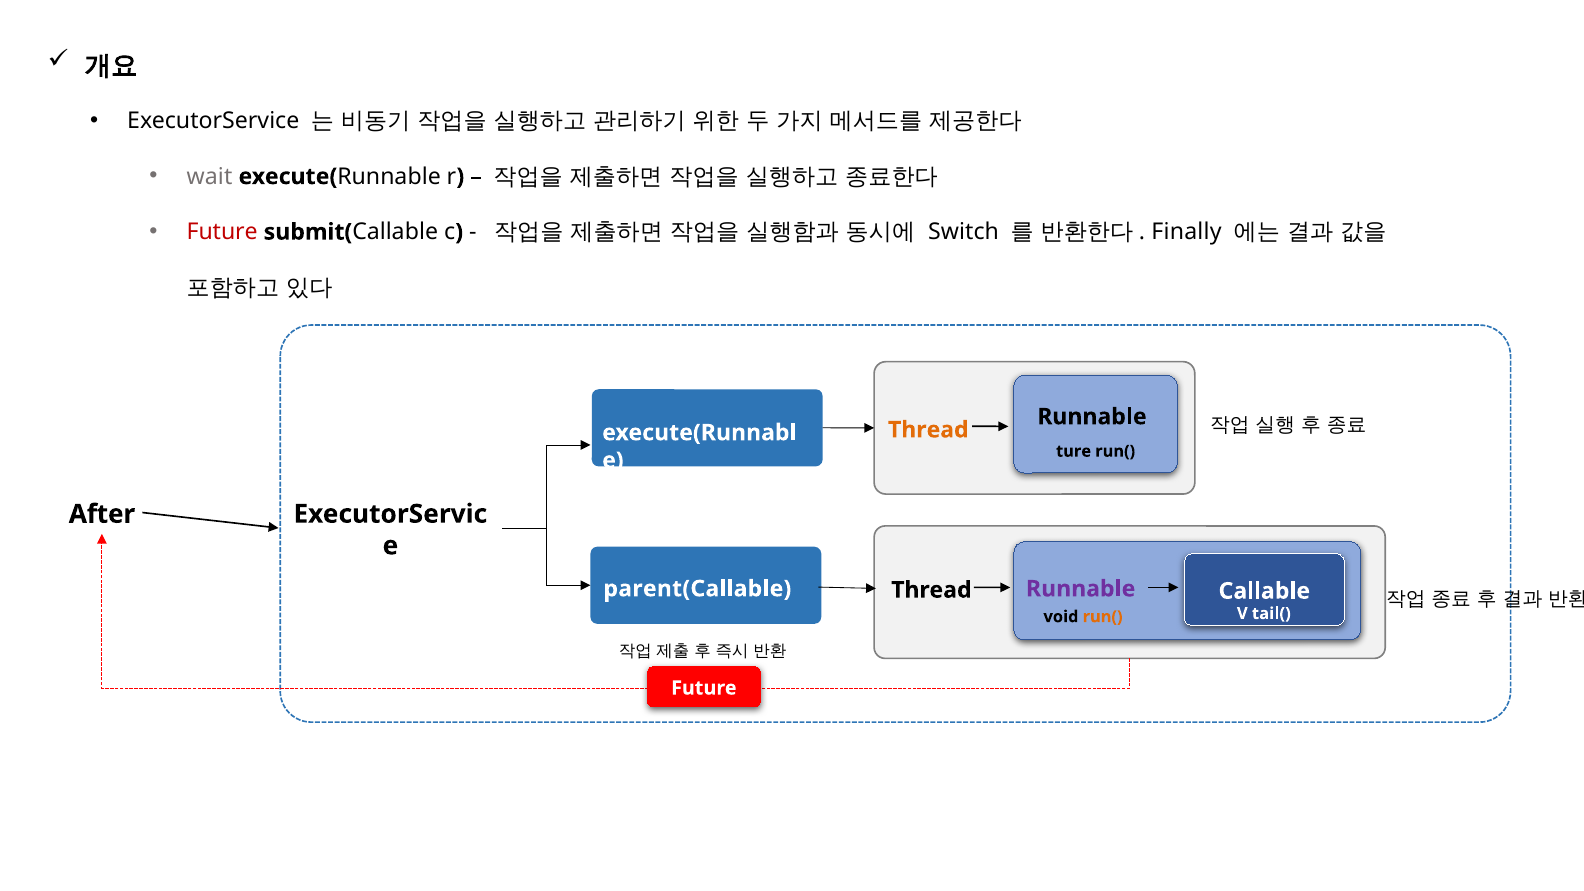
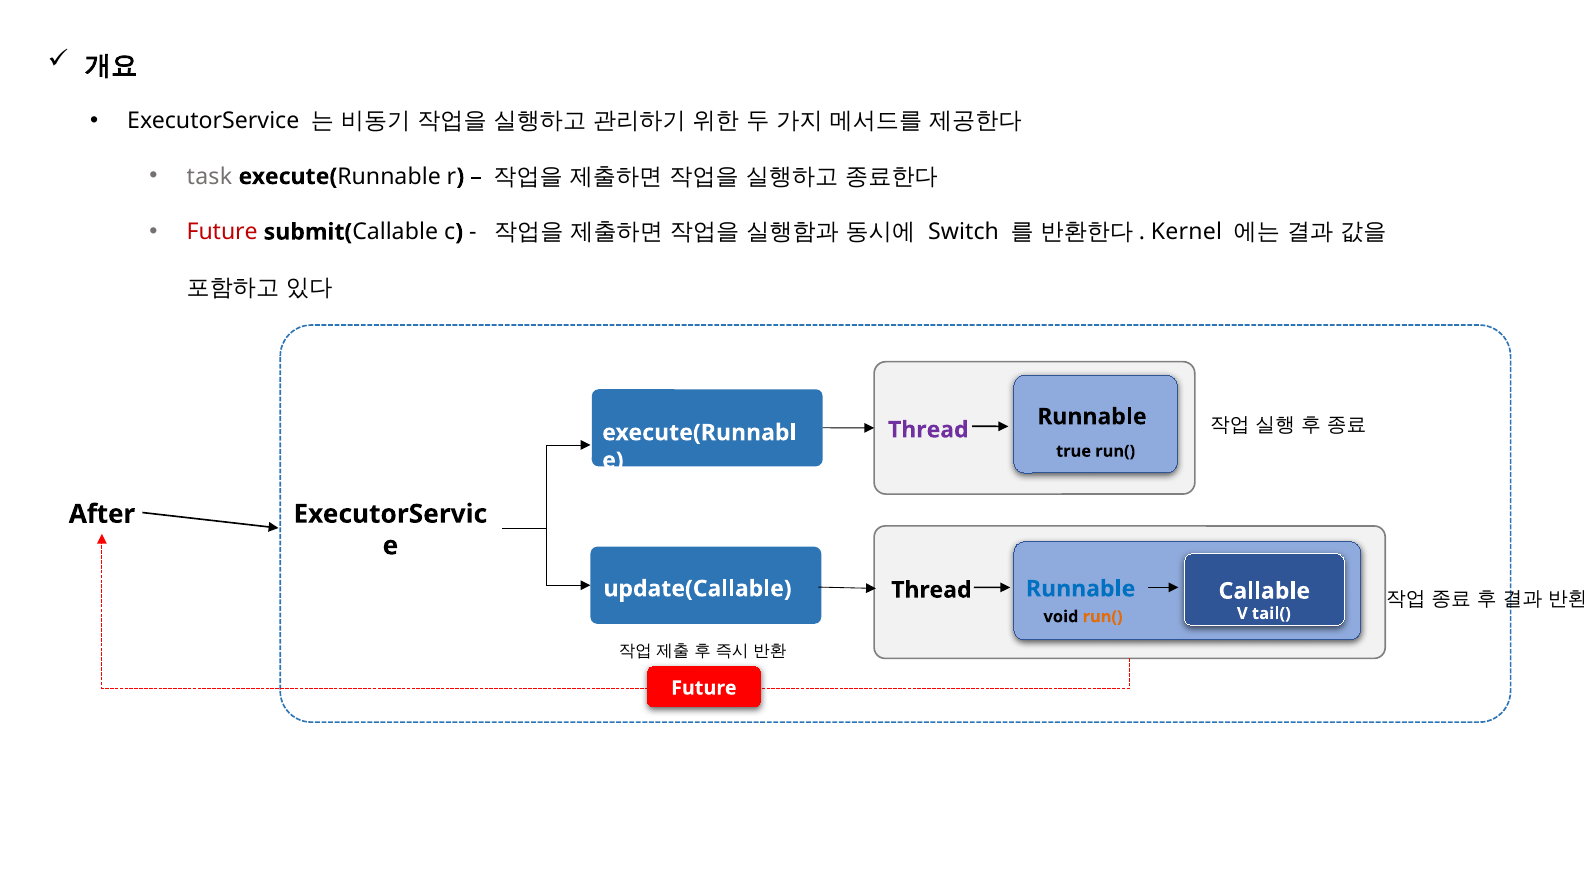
wait: wait -> task
Finally: Finally -> Kernel
Thread at (928, 430) colour: orange -> purple
ture: ture -> true
parent(Callable: parent(Callable -> update(Callable
Runnable at (1081, 589) colour: purple -> blue
